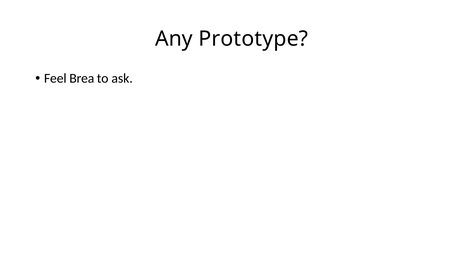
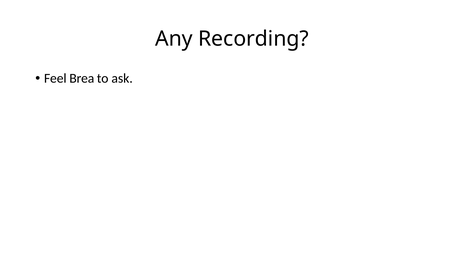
Prototype: Prototype -> Recording
